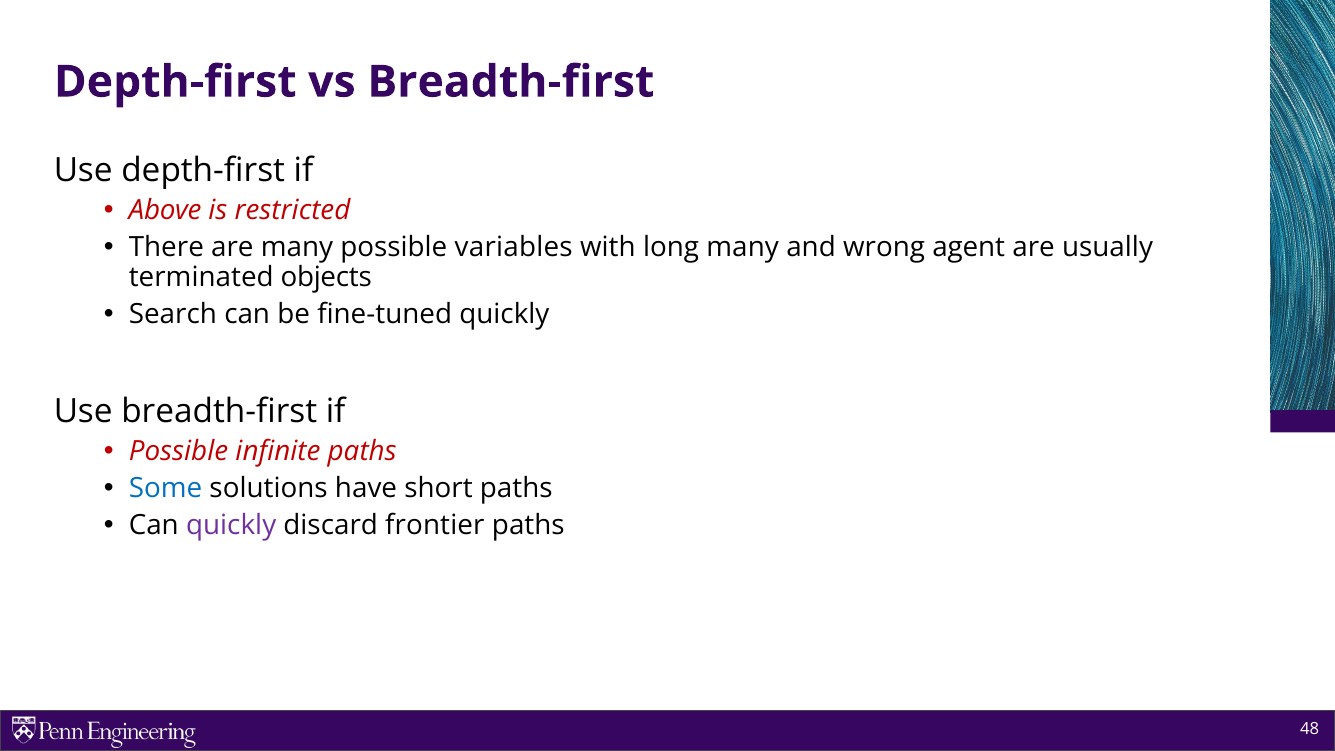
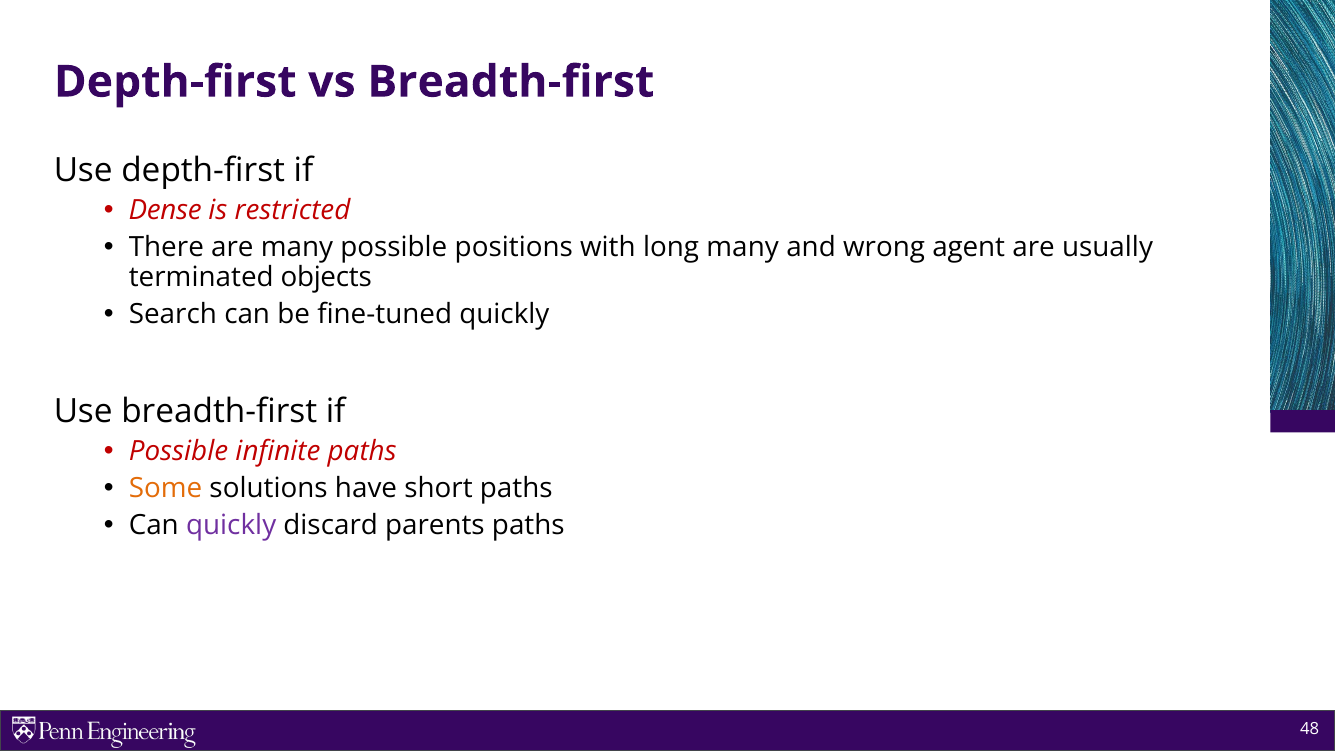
Above: Above -> Dense
variables: variables -> positions
Some colour: blue -> orange
frontier: frontier -> parents
